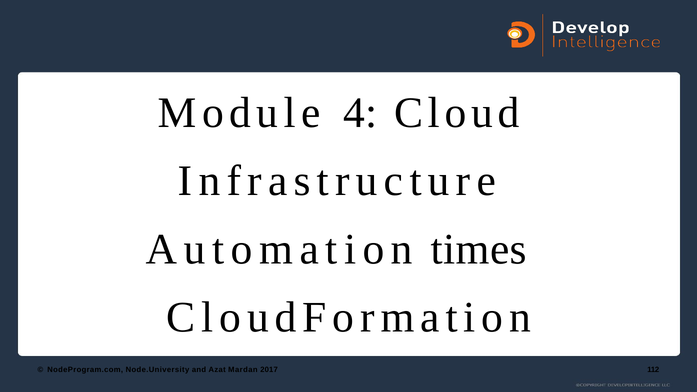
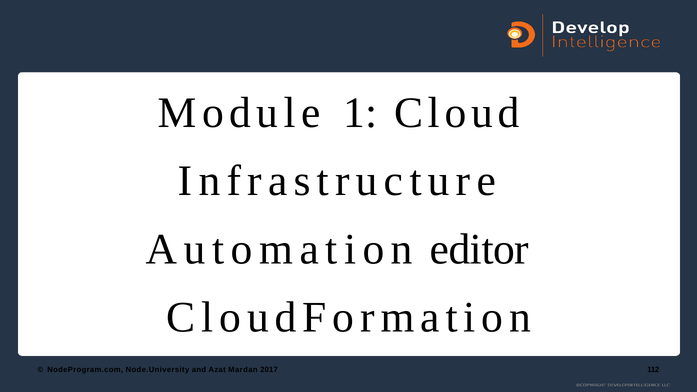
4: 4 -> 1
times: times -> editor
